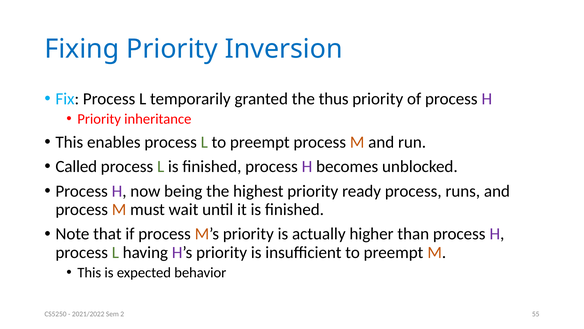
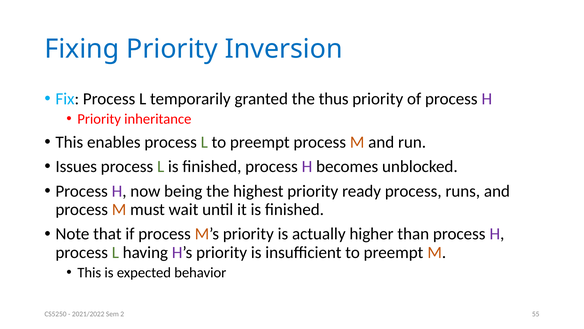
Called: Called -> Issues
